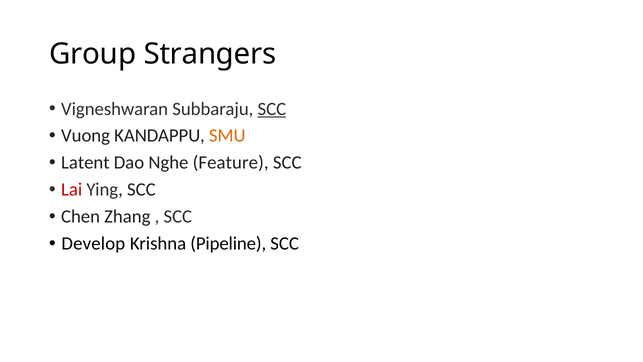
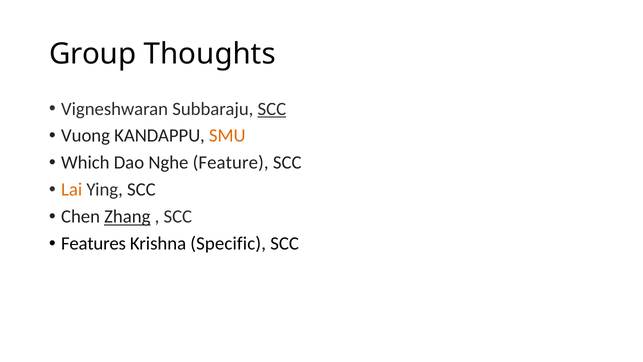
Strangers: Strangers -> Thoughts
Latent: Latent -> Which
Lai colour: red -> orange
Zhang underline: none -> present
Develop: Develop -> Features
Pipeline: Pipeline -> Specific
